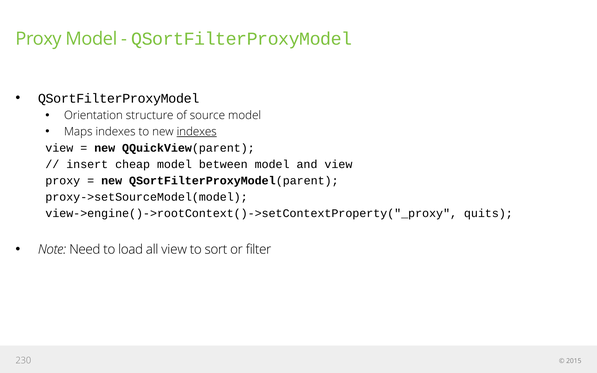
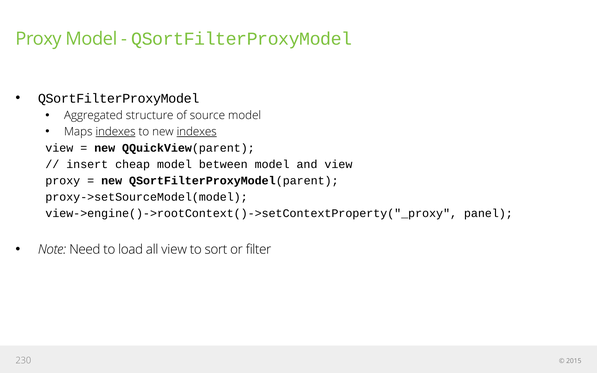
Orientation: Orientation -> Aggregated
indexes at (116, 132) underline: none -> present
quits: quits -> panel
